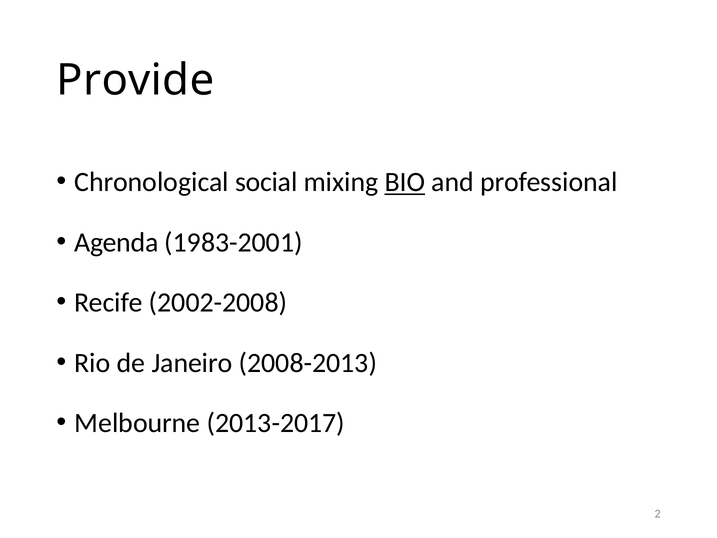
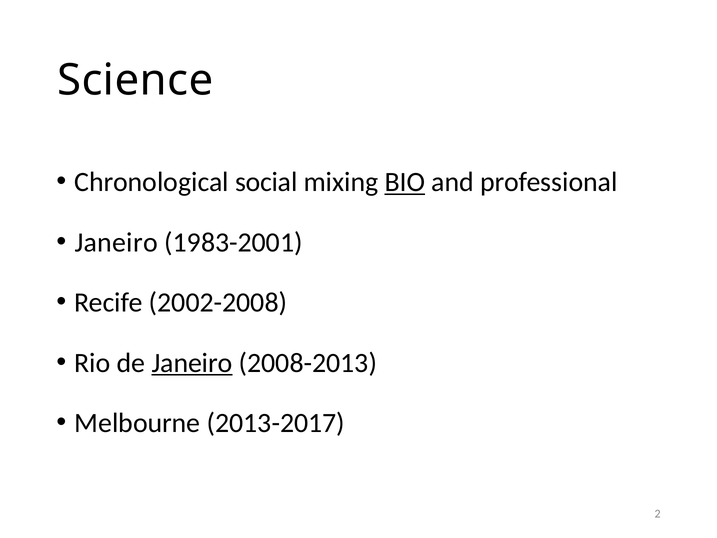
Provide: Provide -> Science
Agenda at (116, 242): Agenda -> Janeiro
Janeiro at (192, 363) underline: none -> present
